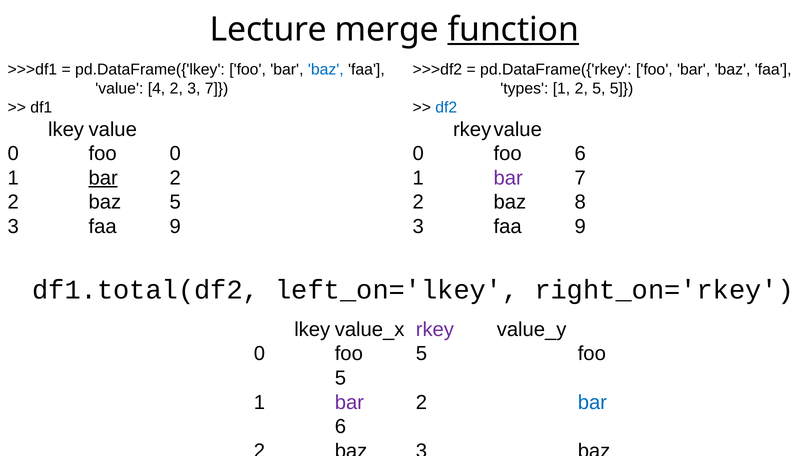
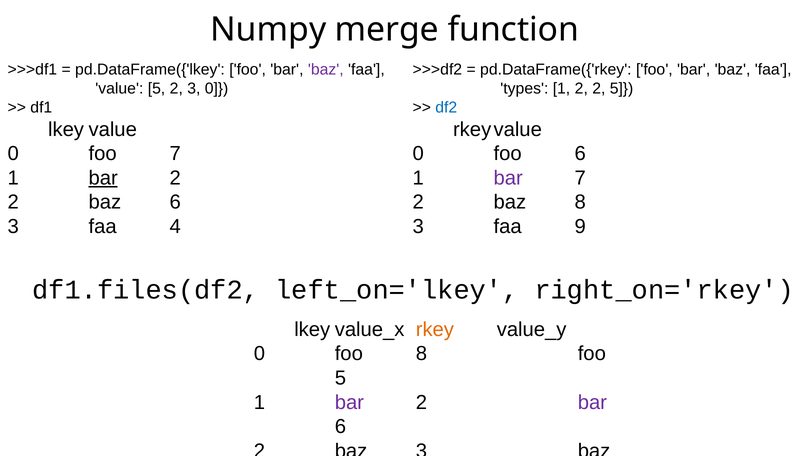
Lecture: Lecture -> Numpy
function underline: present -> none
baz at (326, 69) colour: blue -> purple
value 4: 4 -> 5
3 7: 7 -> 0
1 2 5: 5 -> 2
foo 0: 0 -> 7
baz 5: 5 -> 6
9 at (175, 226): 9 -> 4
df1.total(df2: df1.total(df2 -> df1.files(df2
rkey colour: purple -> orange
0 foo 5: 5 -> 8
bar at (592, 402) colour: blue -> purple
